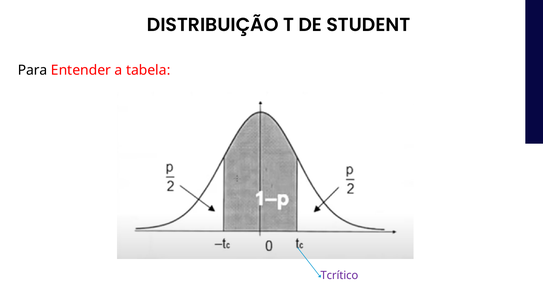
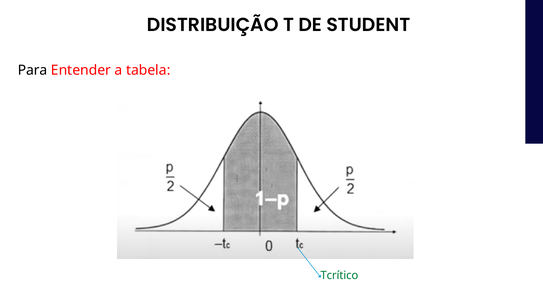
Tcrítico colour: purple -> green
